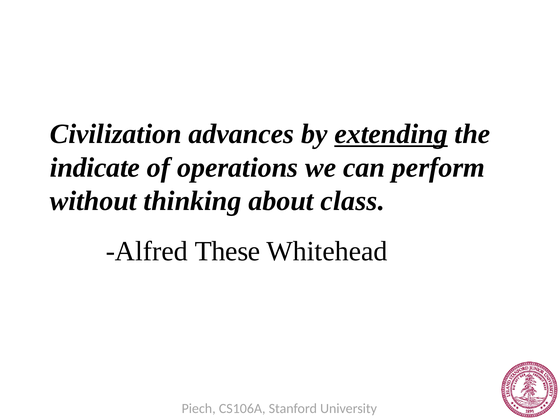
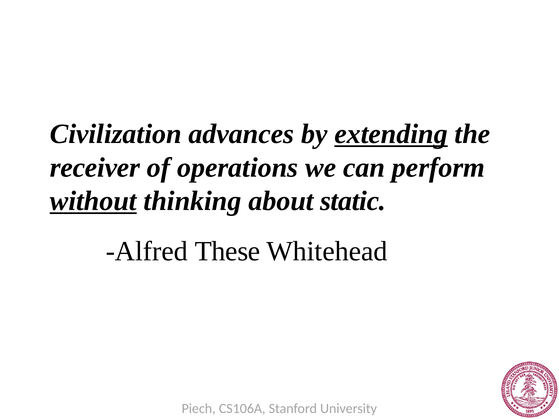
indicate: indicate -> receiver
without underline: none -> present
class: class -> static
